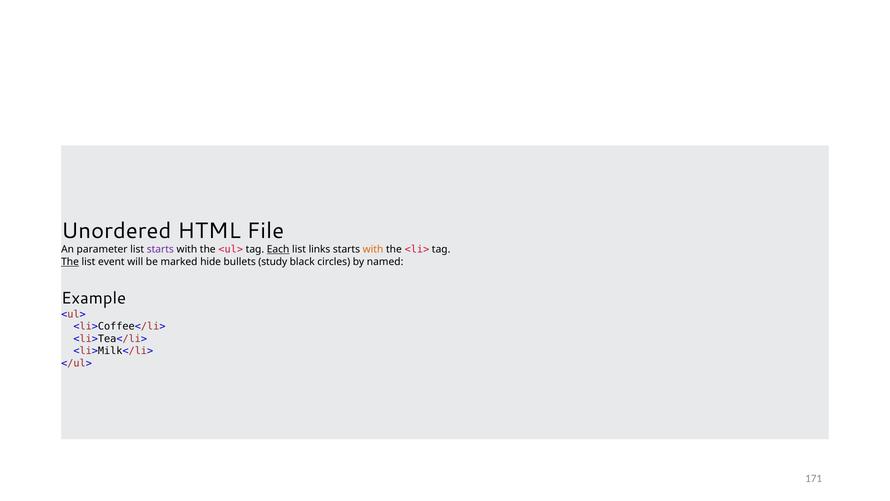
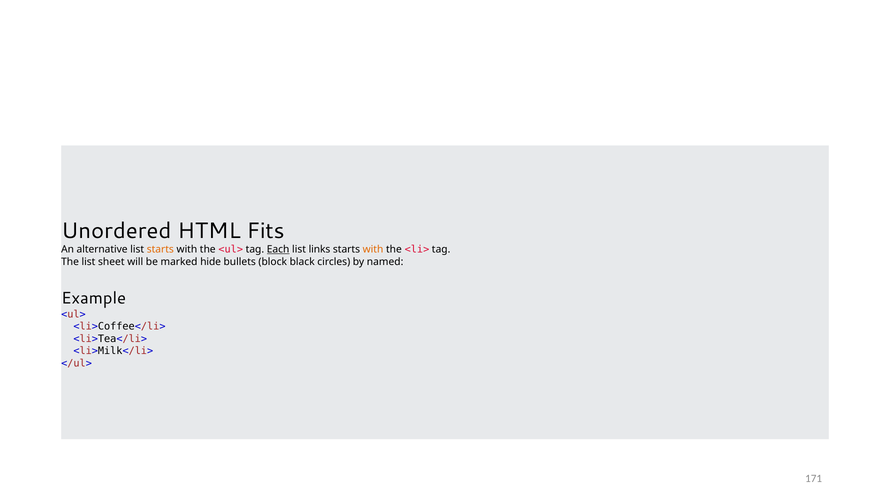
File: File -> Fits
parameter: parameter -> alternative
starts at (160, 249) colour: purple -> orange
The at (70, 262) underline: present -> none
event: event -> sheet
study: study -> block
